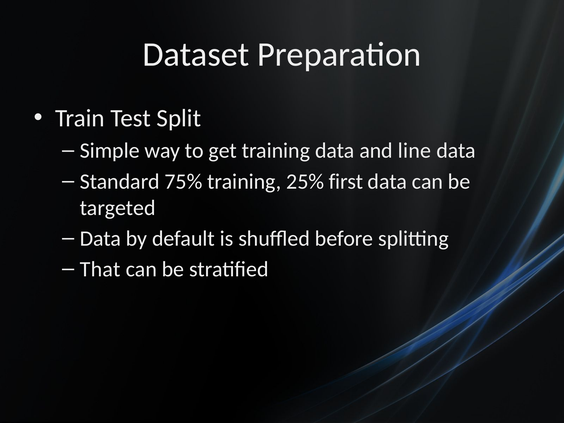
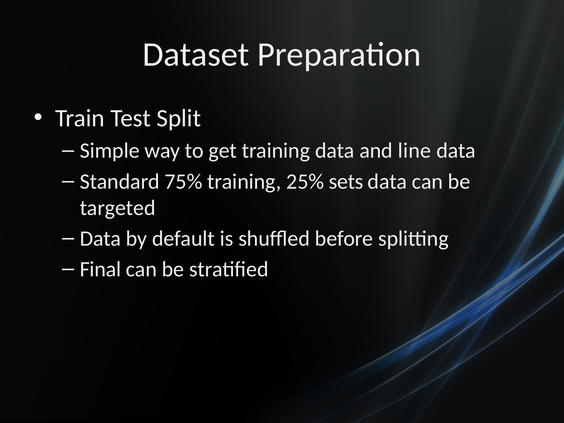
first: first -> sets
That: That -> Final
